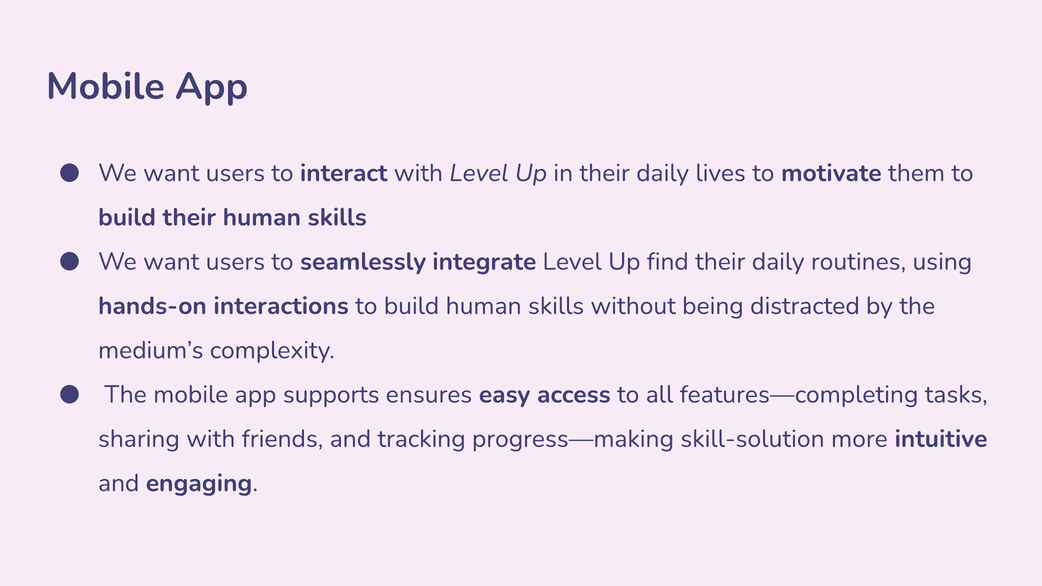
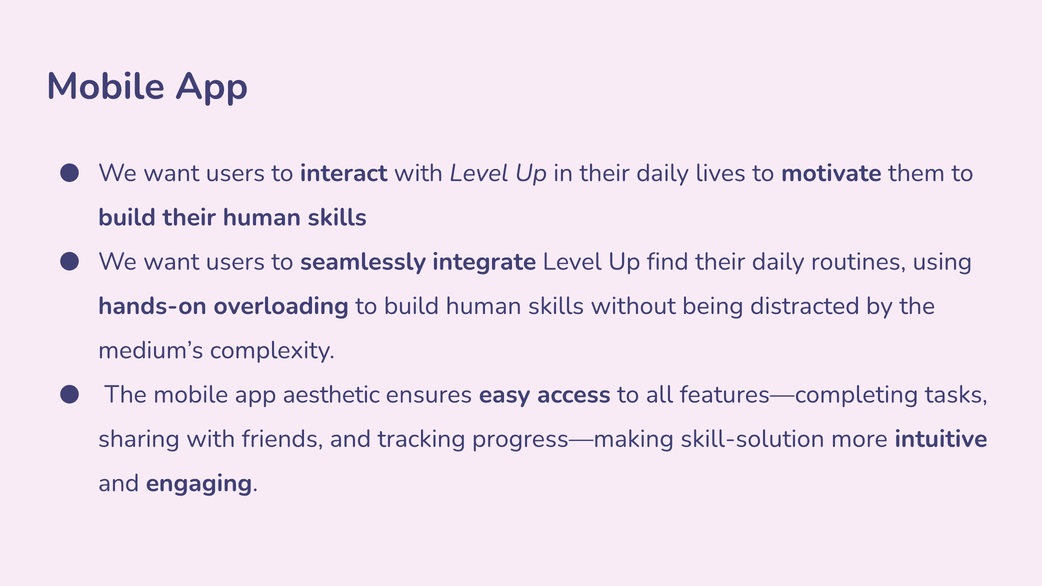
interactions: interactions -> overloading
supports: supports -> aesthetic
